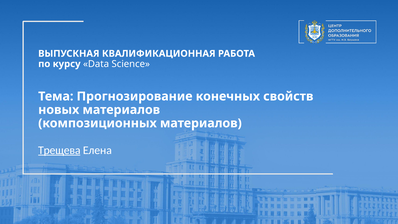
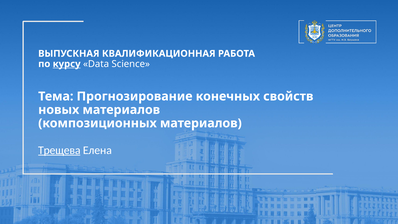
курсу underline: none -> present
